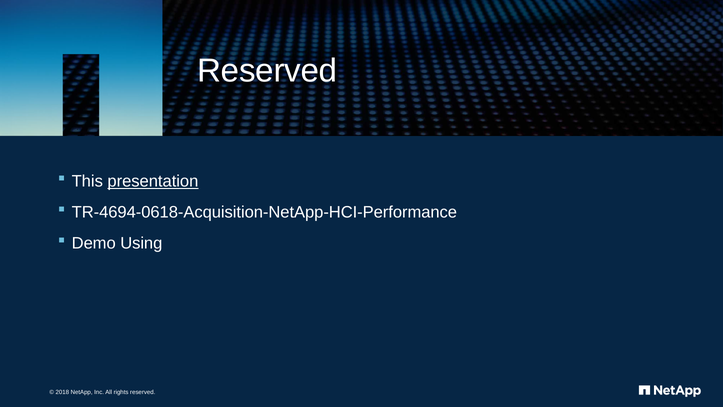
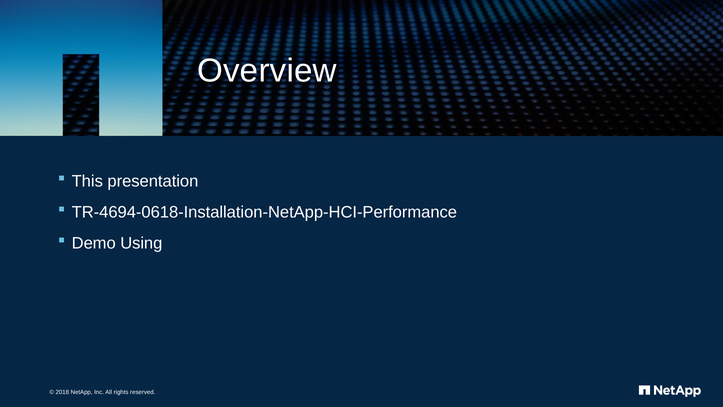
Reserved at (267, 71): Reserved -> Overview
presentation underline: present -> none
TR-4694-0618-Acquisition-NetApp-HCI-Performance: TR-4694-0618-Acquisition-NetApp-HCI-Performance -> TR-4694-0618-Installation-NetApp-HCI-Performance
